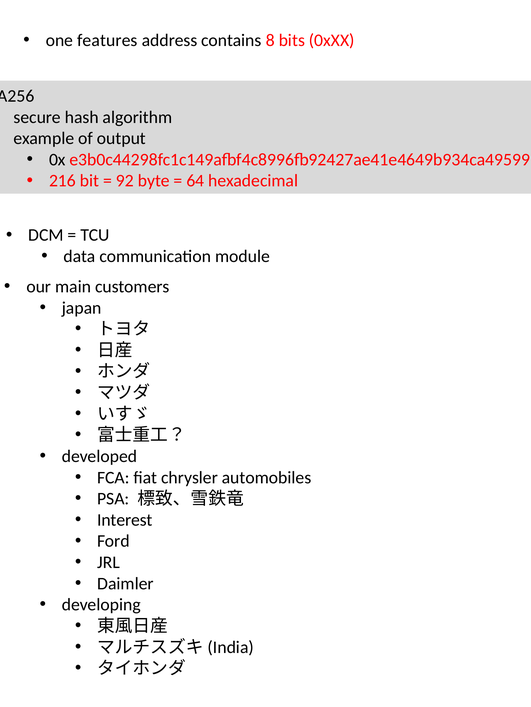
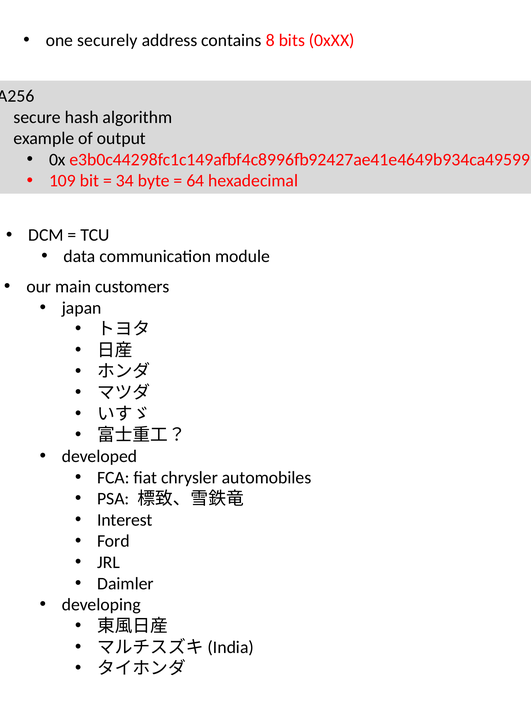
features: features -> securely
216: 216 -> 109
92: 92 -> 34
